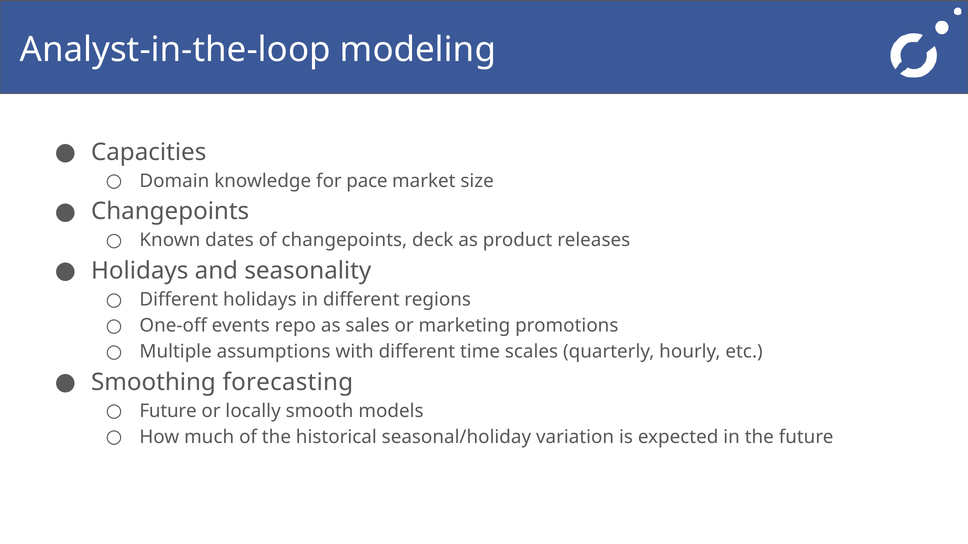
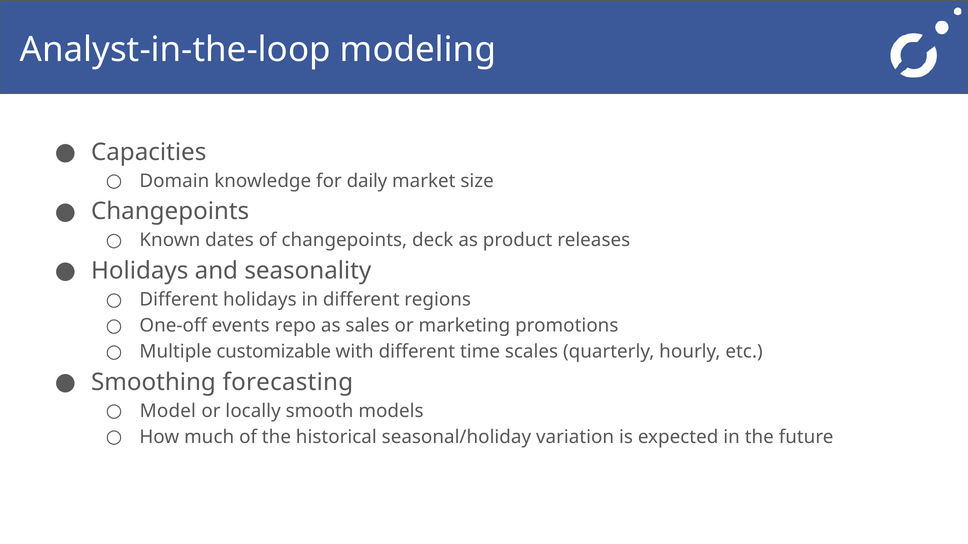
pace: pace -> daily
assumptions: assumptions -> customizable
Future at (168, 411): Future -> Model
